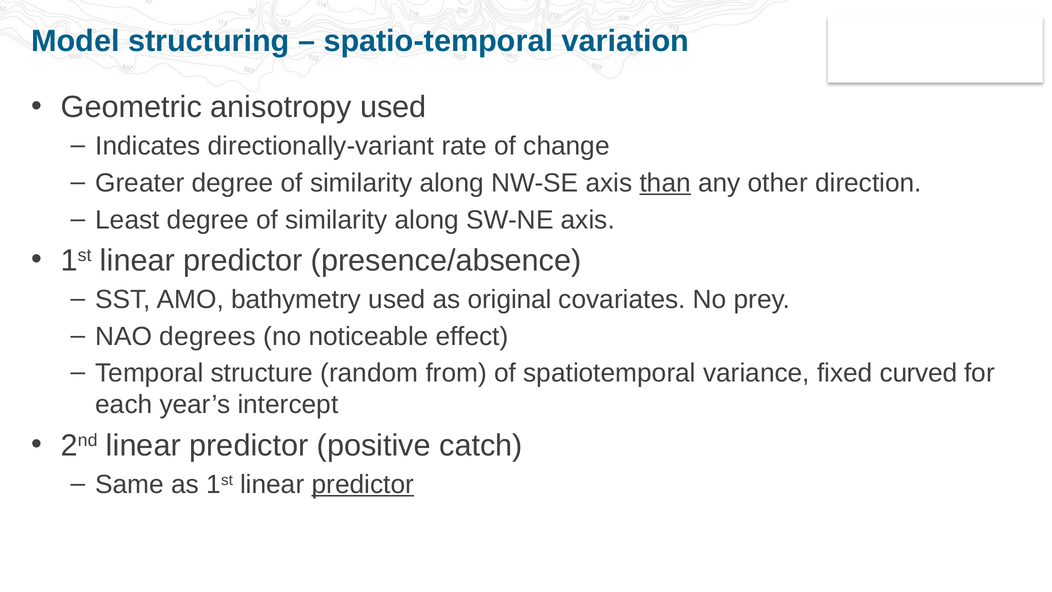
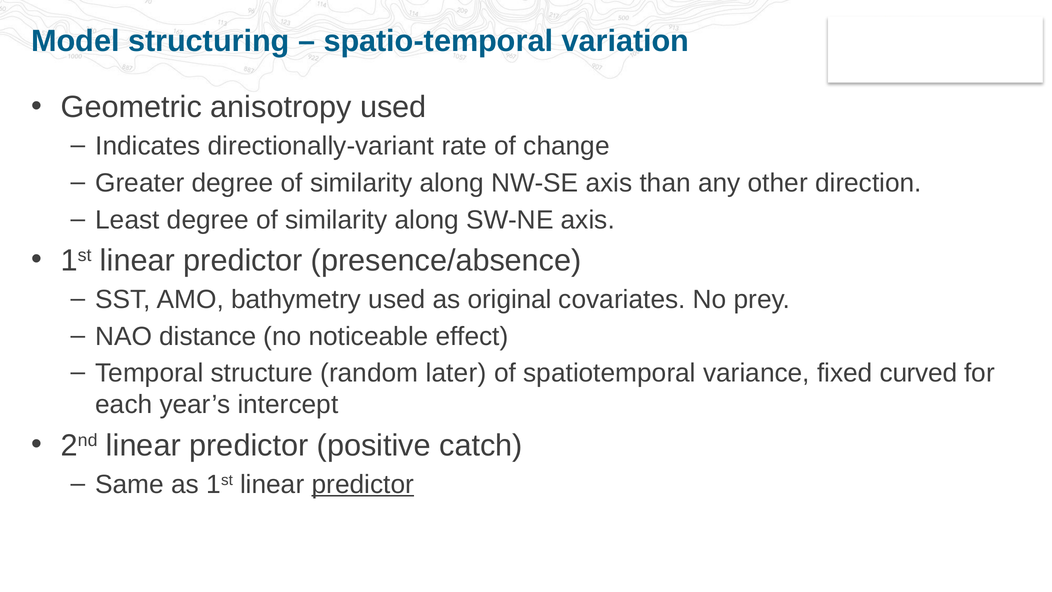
than underline: present -> none
degrees: degrees -> distance
from: from -> later
